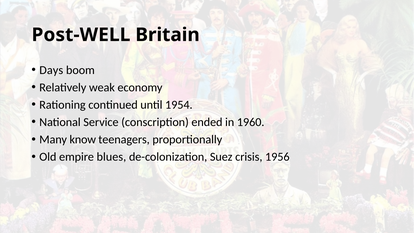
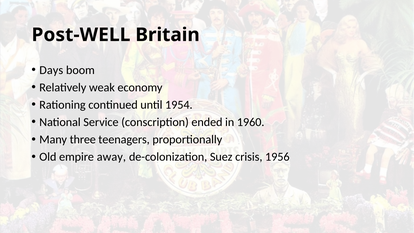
know: know -> three
blues: blues -> away
